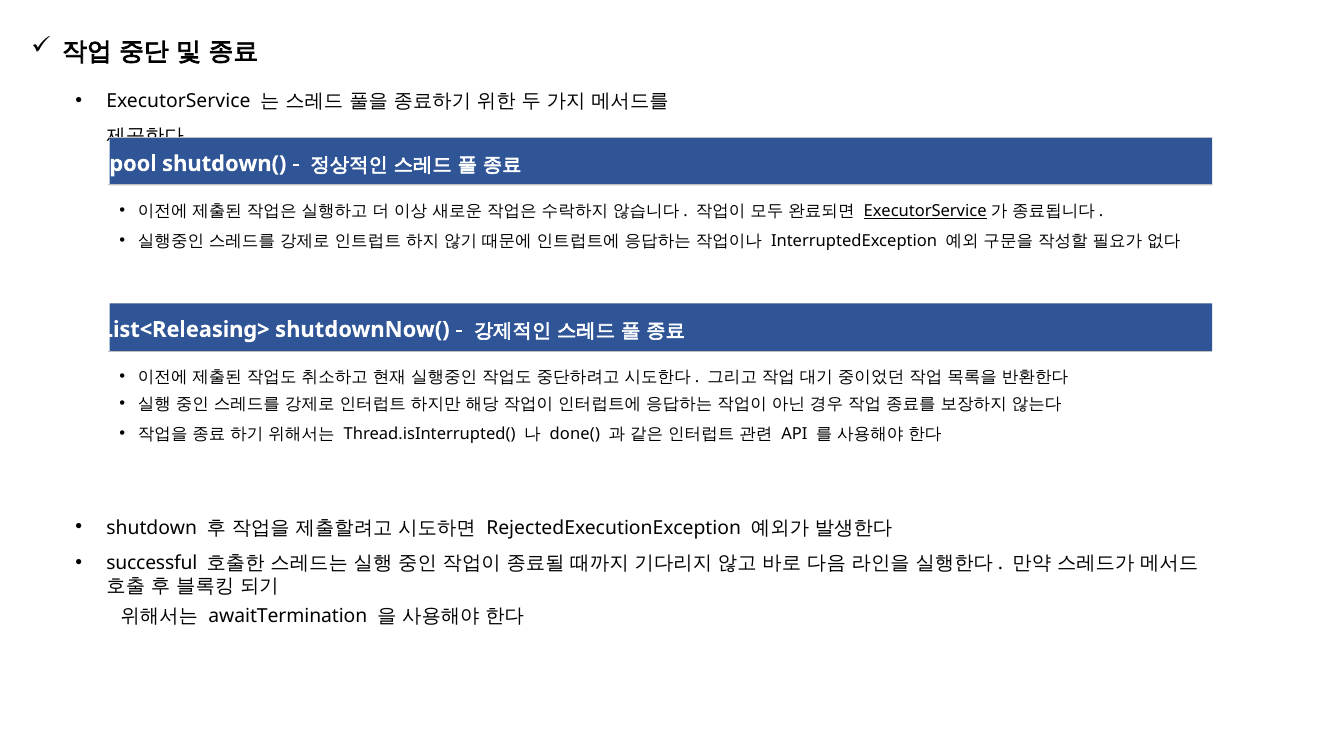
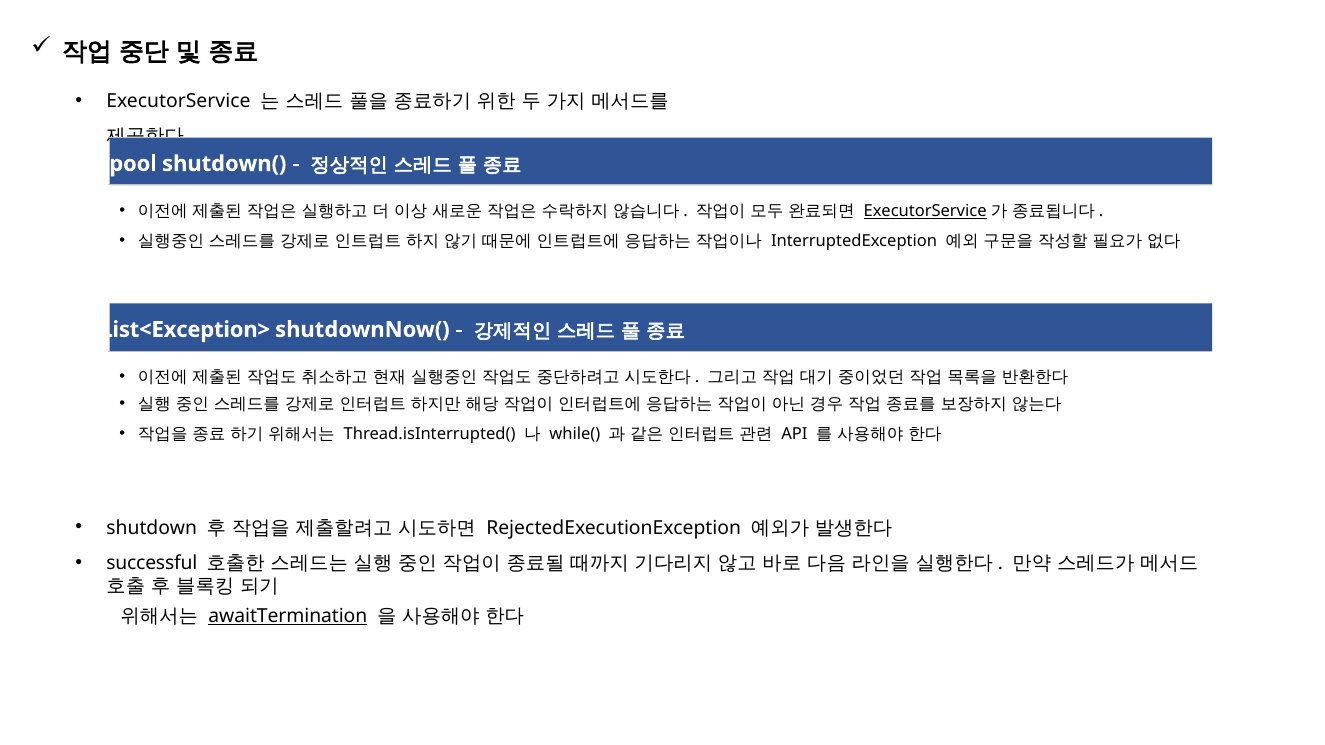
List<Releasing>: List<Releasing> -> List<Exception>
done(: done( -> while(
awaitTermination underline: none -> present
